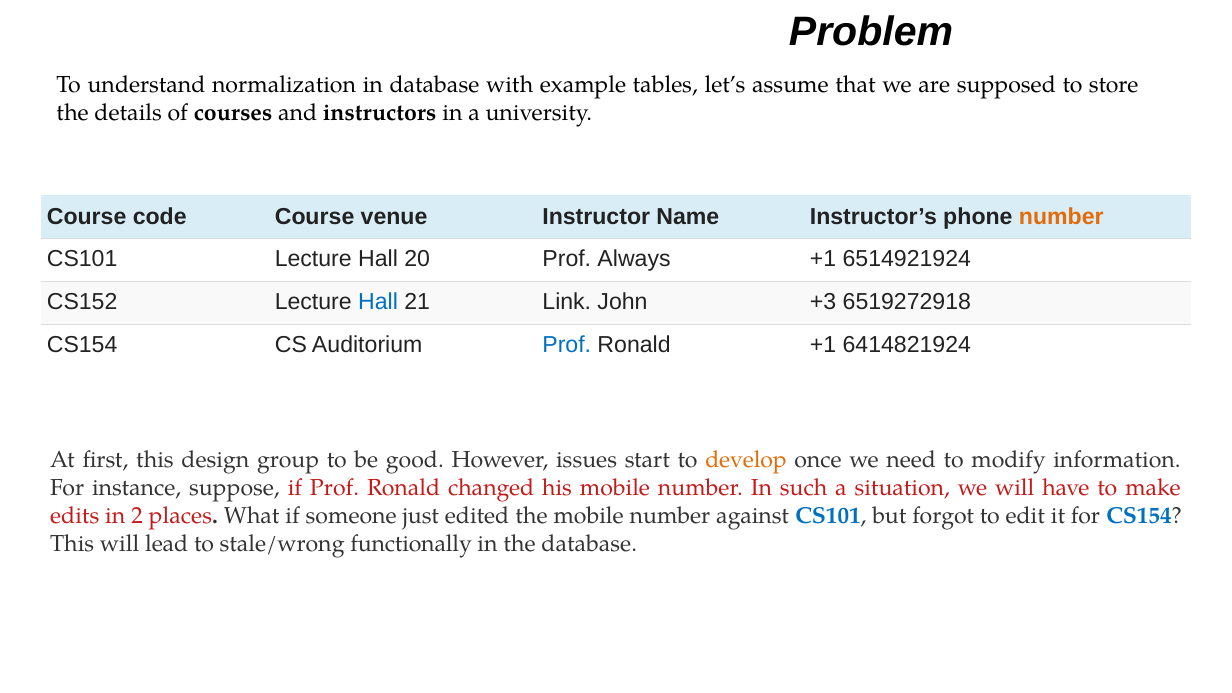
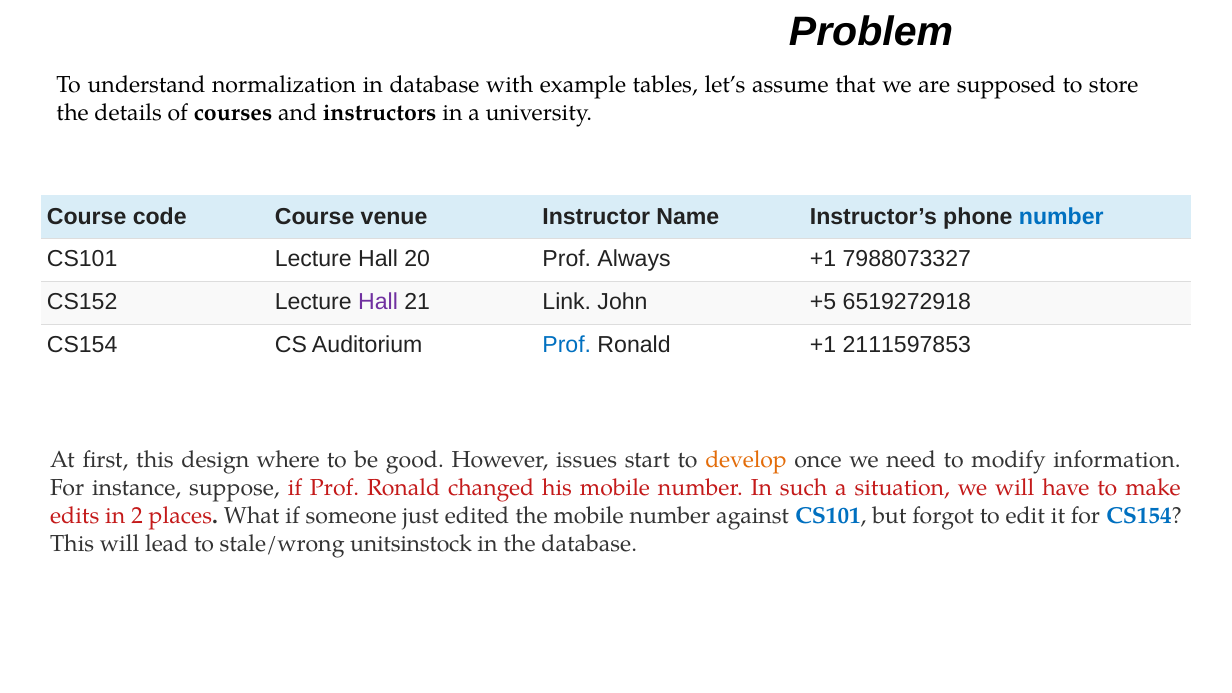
number at (1061, 217) colour: orange -> blue
6514921924: 6514921924 -> 7988073327
Hall at (378, 302) colour: blue -> purple
+3: +3 -> +5
6414821924: 6414821924 -> 2111597853
group: group -> where
functionally: functionally -> unitsinstock
